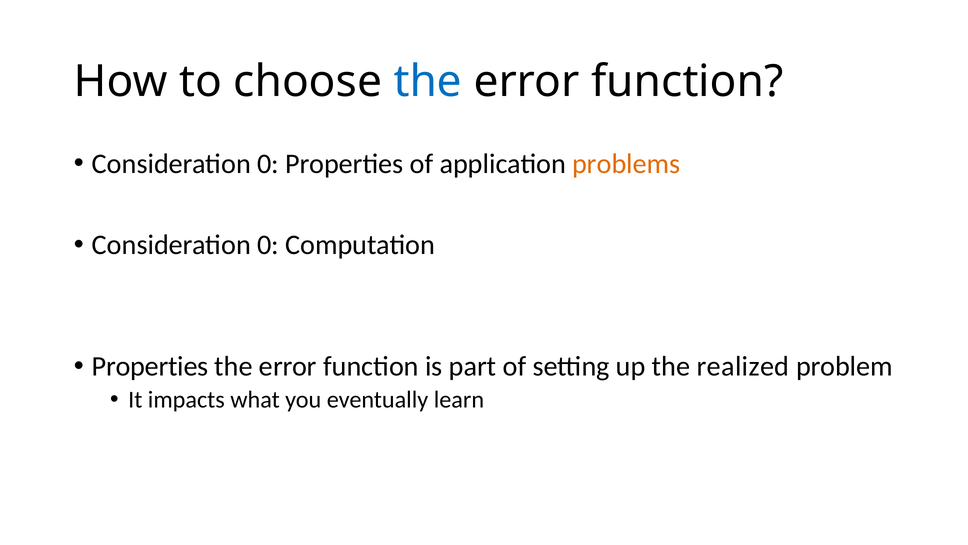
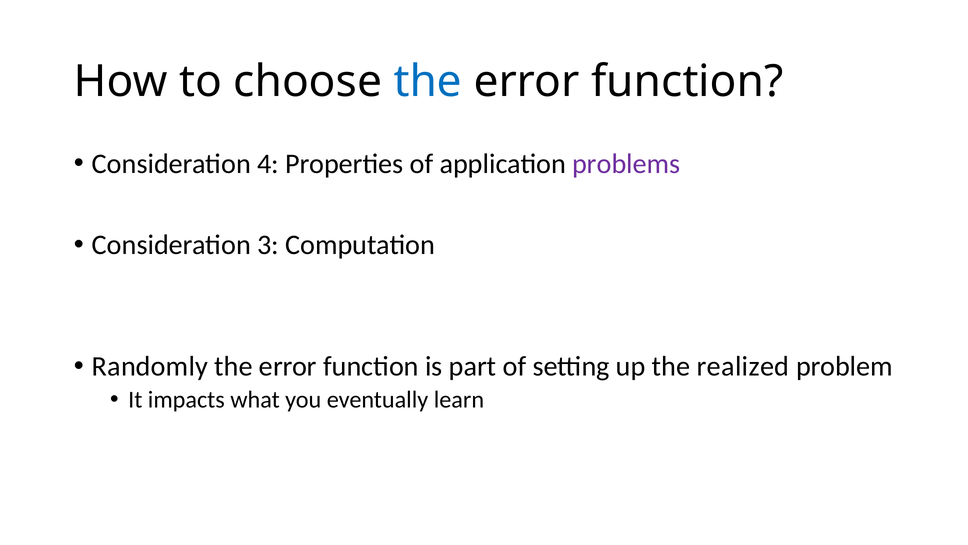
0 at (268, 164): 0 -> 4
problems colour: orange -> purple
0 at (268, 245): 0 -> 3
Properties at (150, 366): Properties -> Randomly
